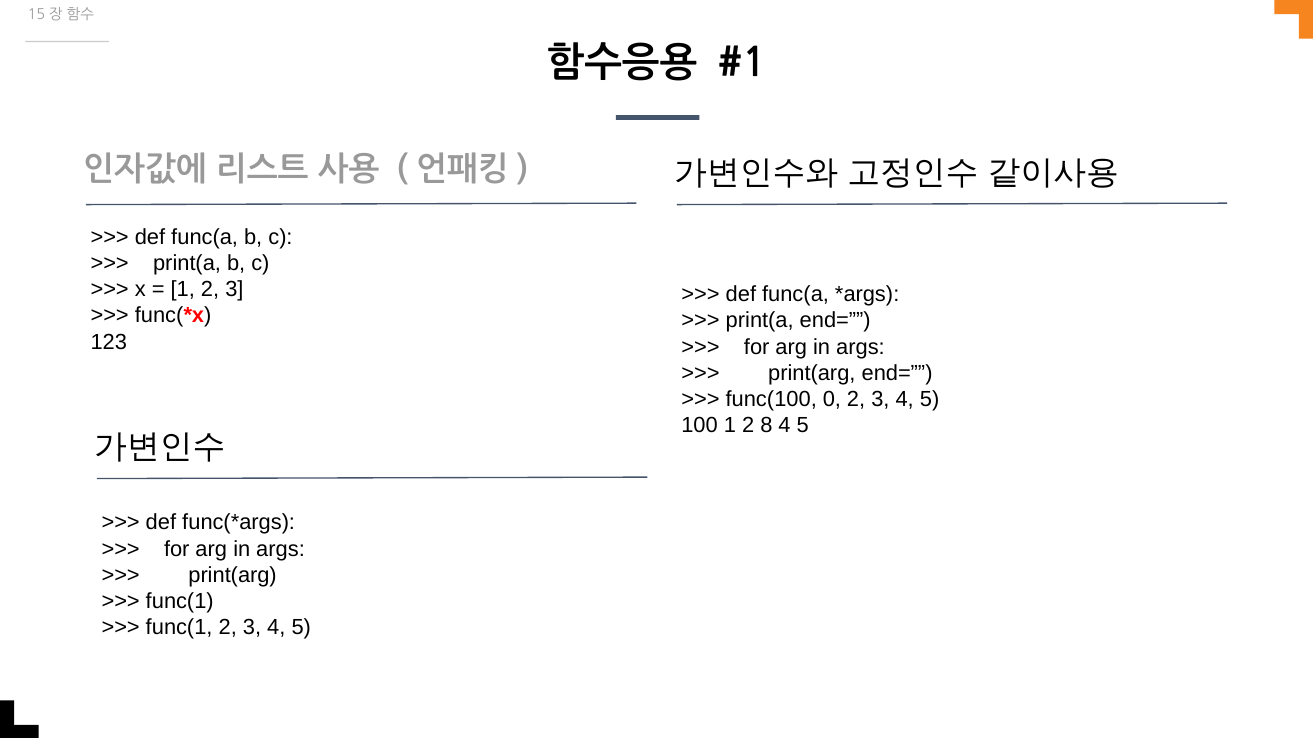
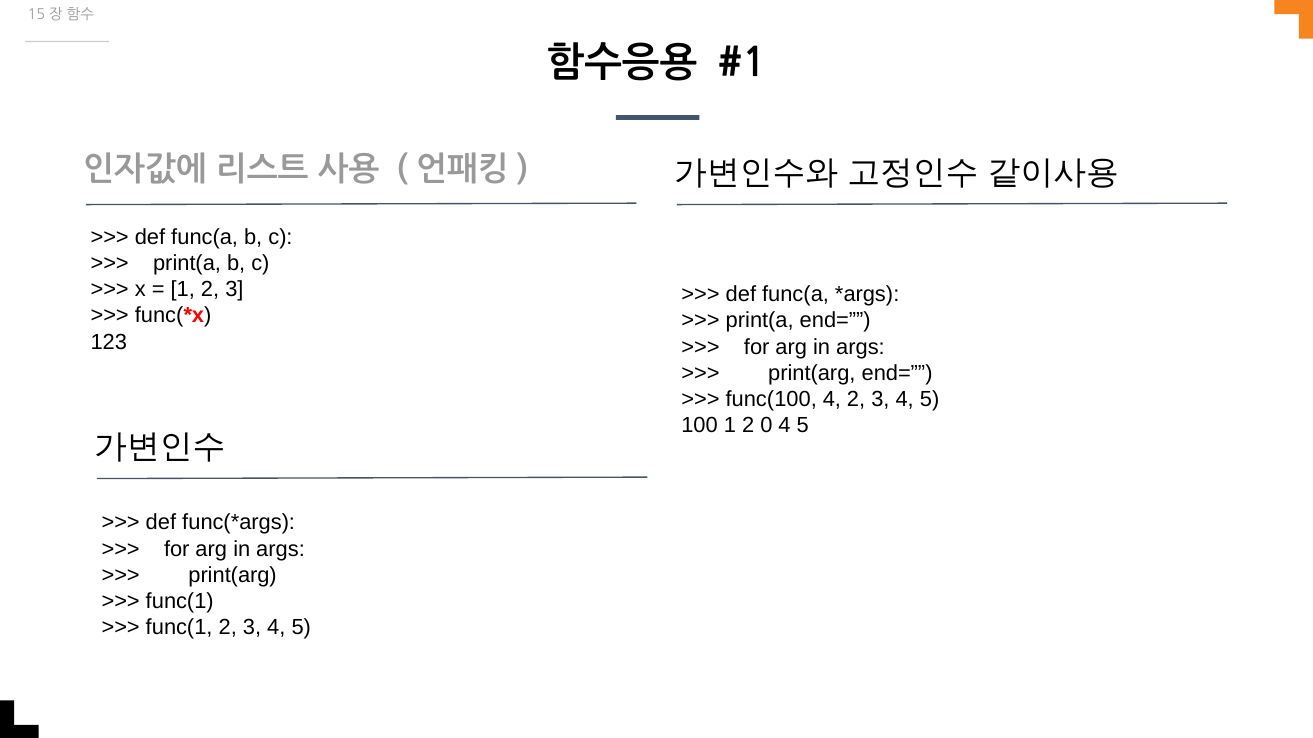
func(100 0: 0 -> 4
8: 8 -> 0
